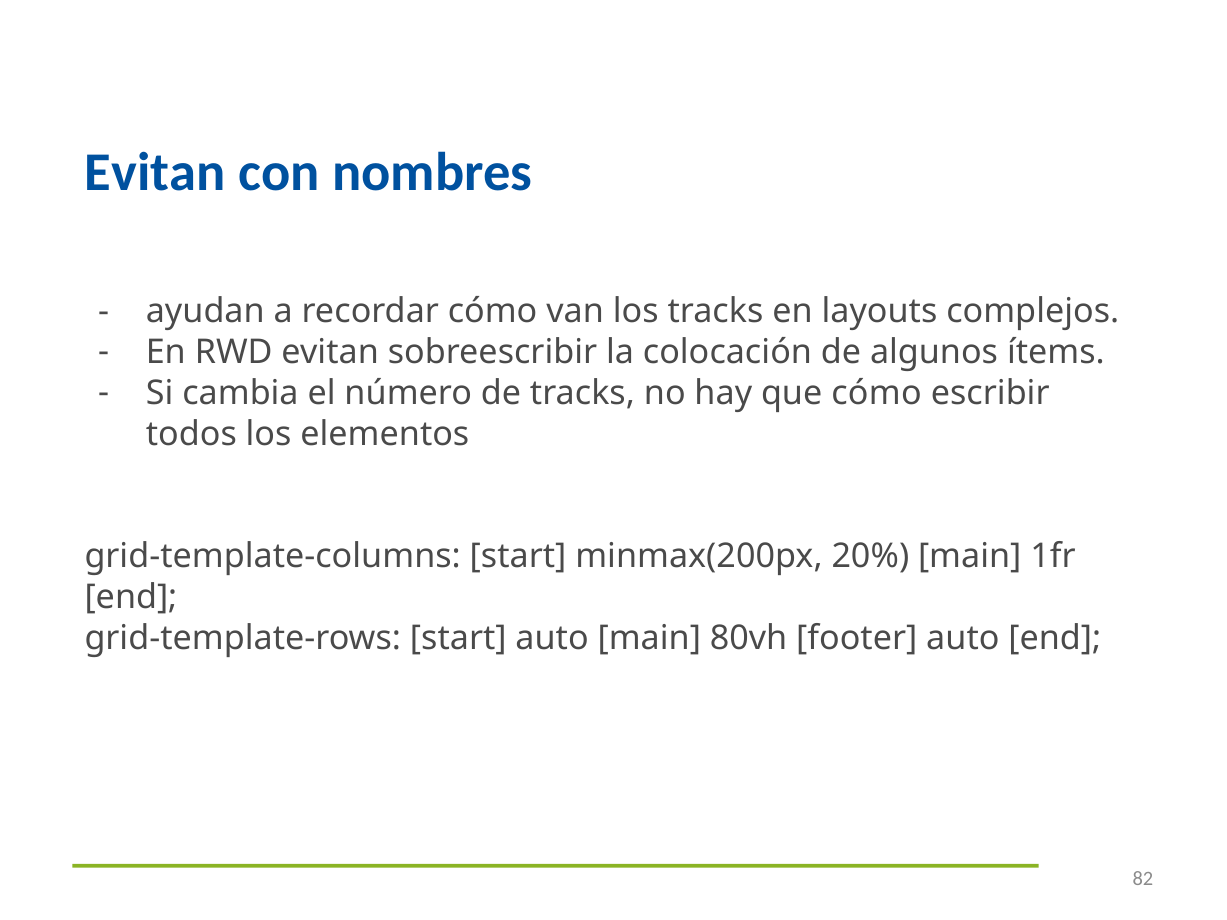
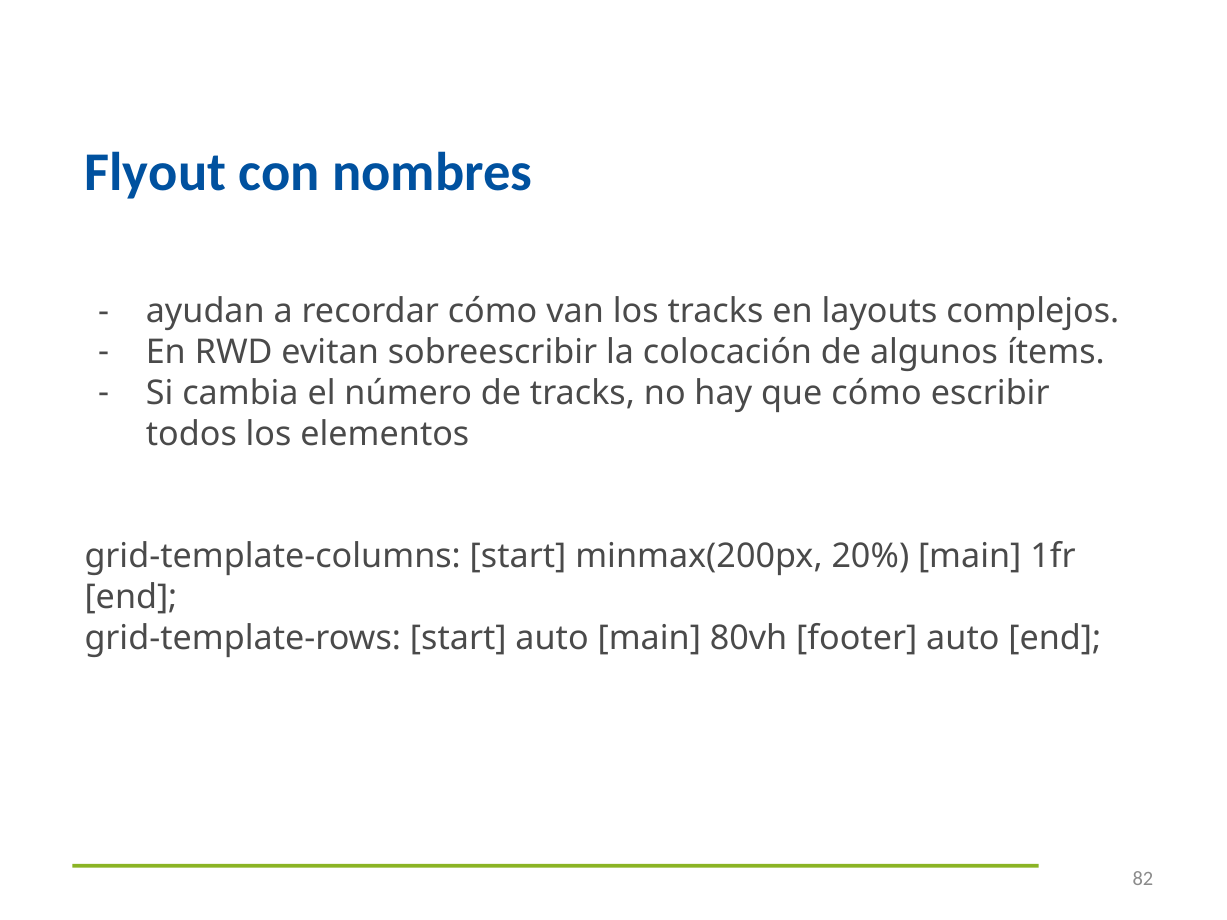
Evitan at (155, 173): Evitan -> Flyout
